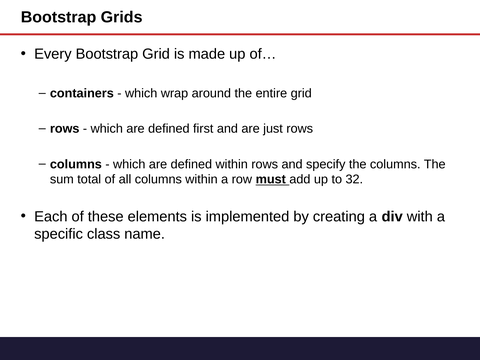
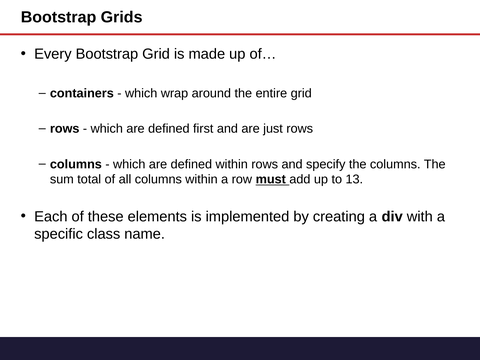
32: 32 -> 13
